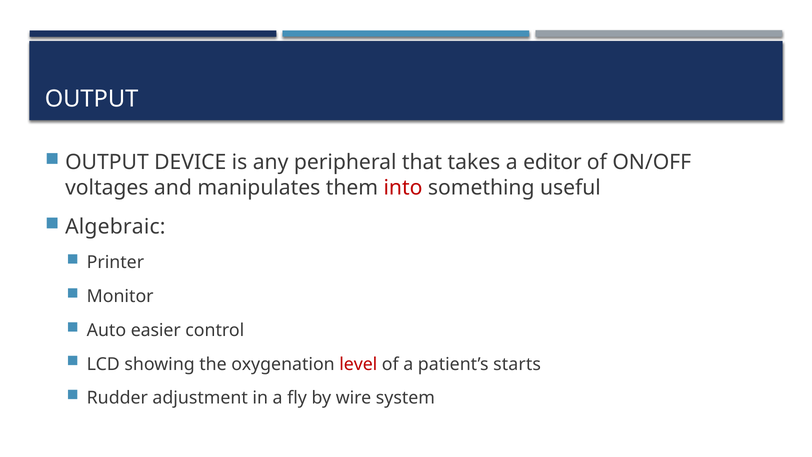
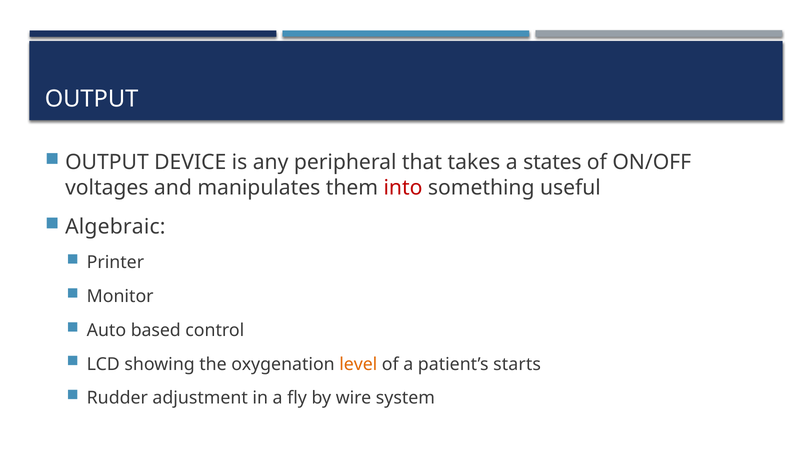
editor: editor -> states
easier: easier -> based
level colour: red -> orange
